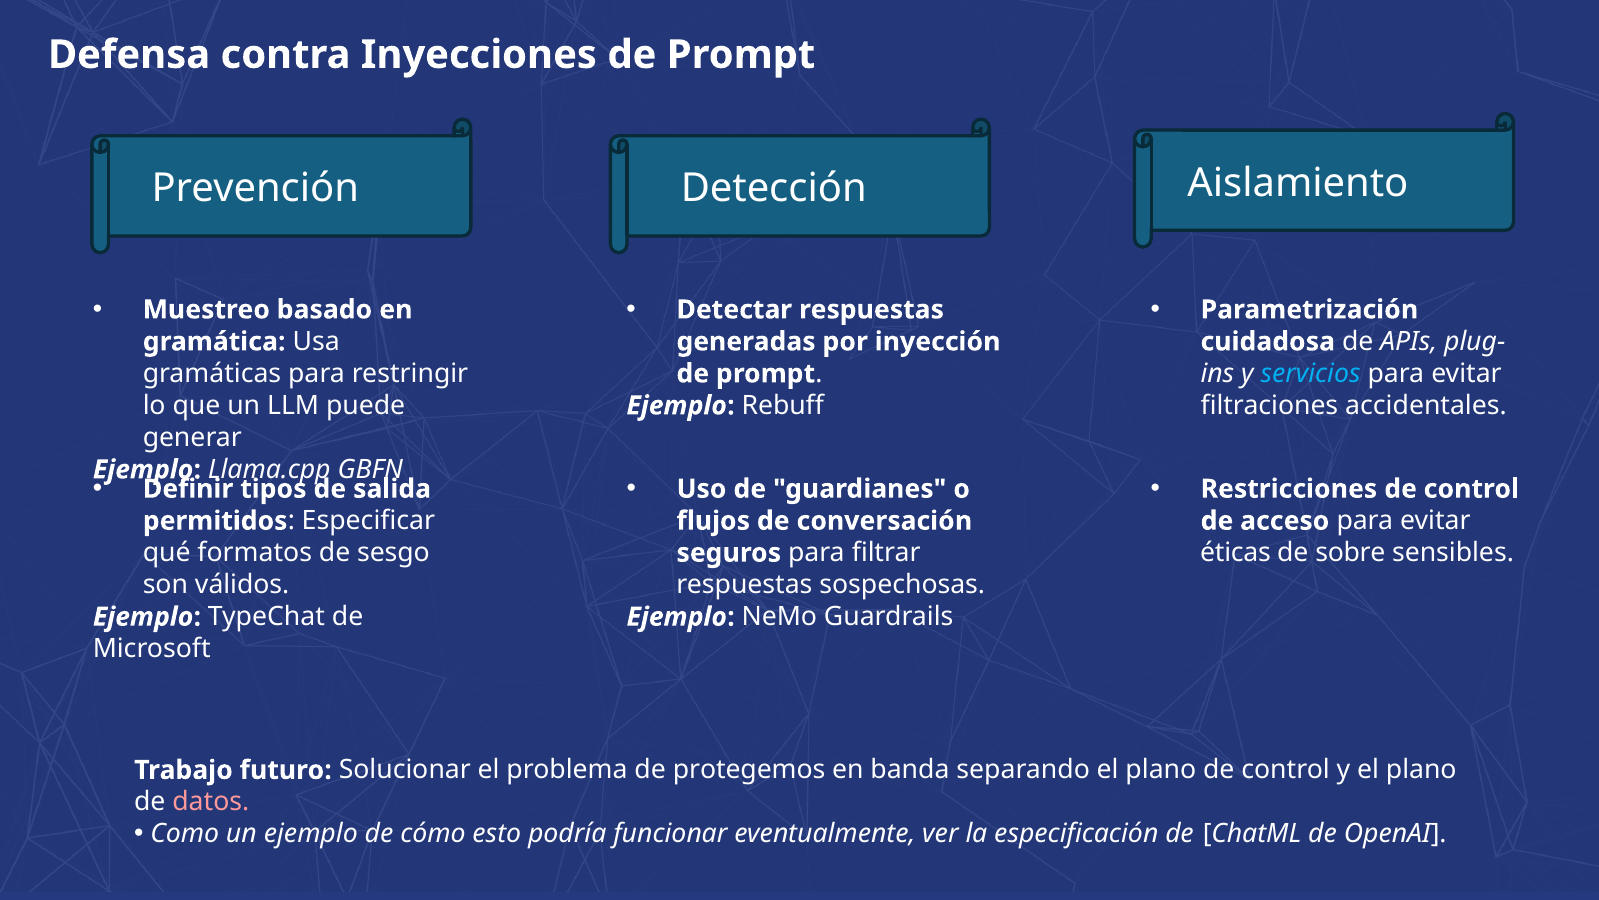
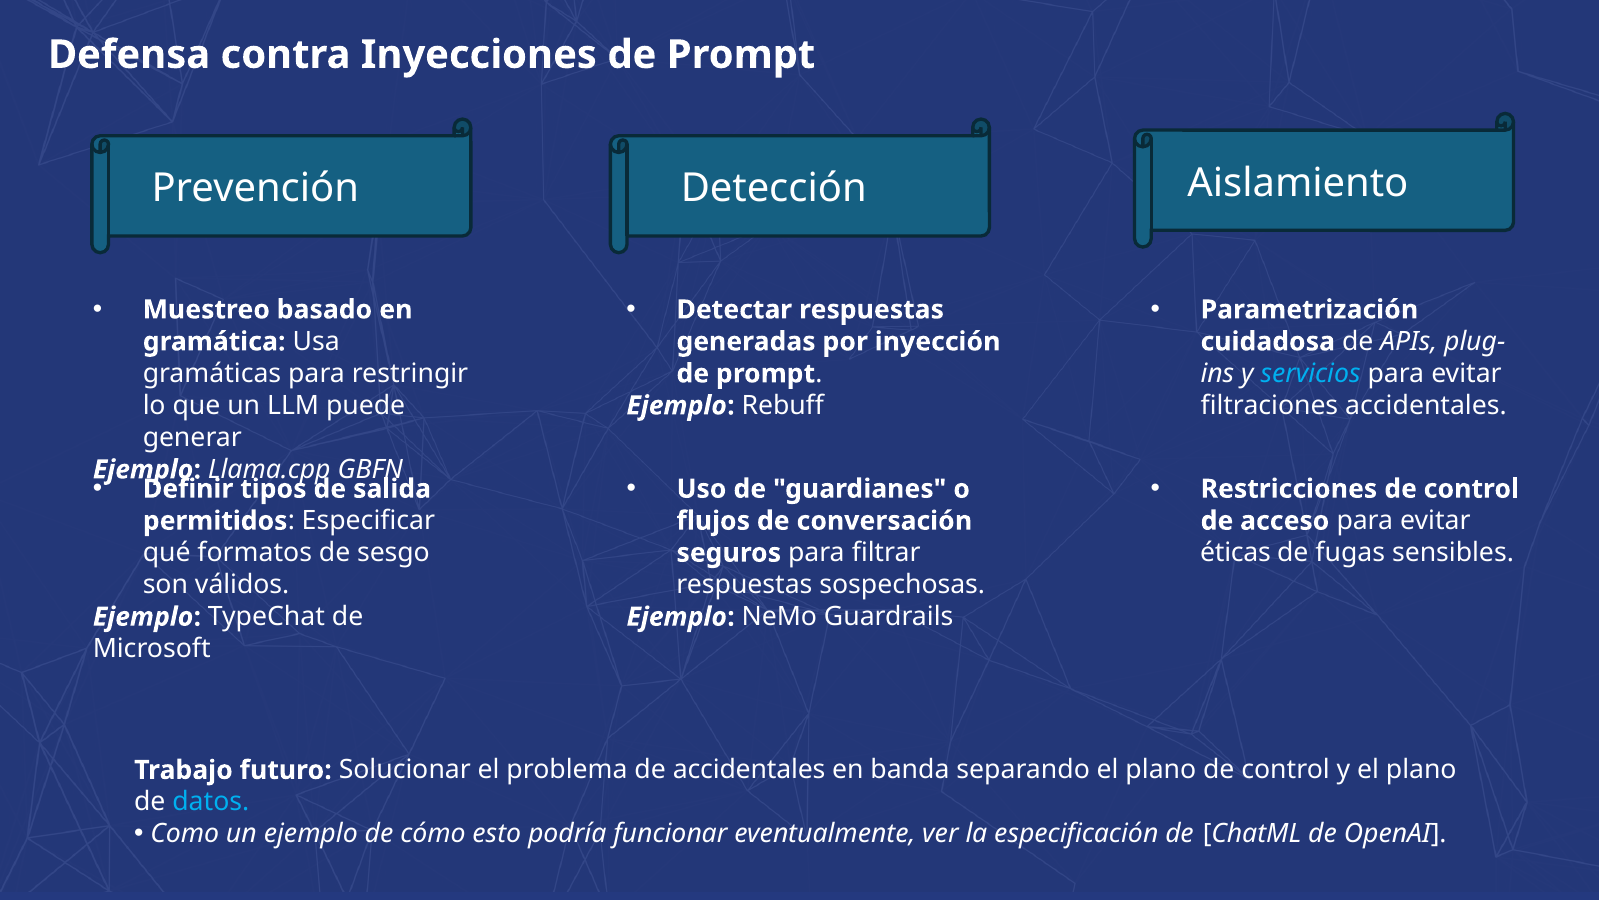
sobre: sobre -> fugas
de protegemos: protegemos -> accidentales
datos colour: pink -> light blue
